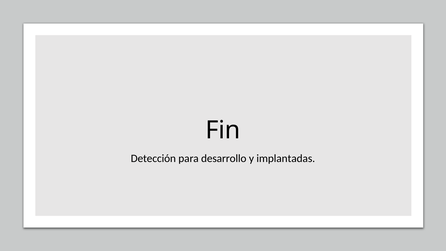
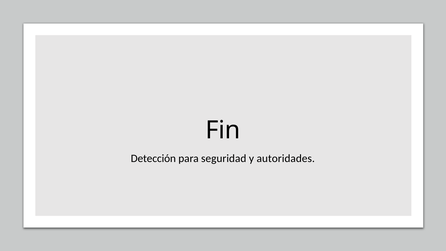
desarrollo: desarrollo -> seguridad
implantadas: implantadas -> autoridades
